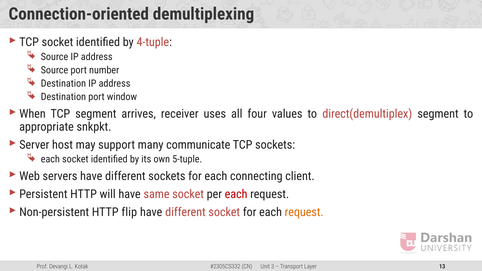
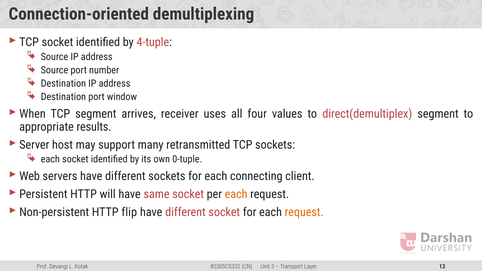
snkpkt: snkpkt -> results
communicate: communicate -> retransmitted
5-tuple: 5-tuple -> 0-tuple
each at (236, 194) colour: red -> orange
